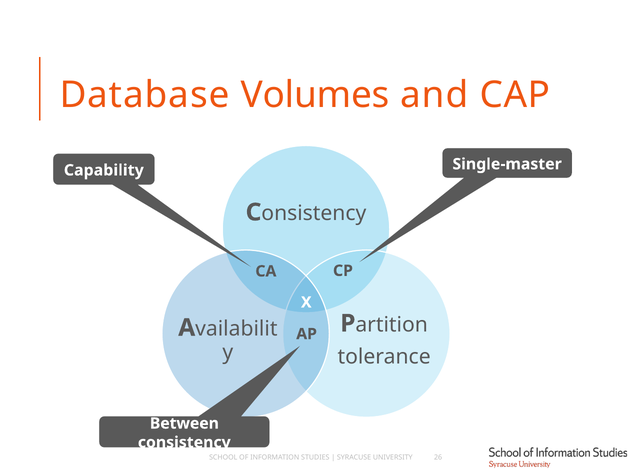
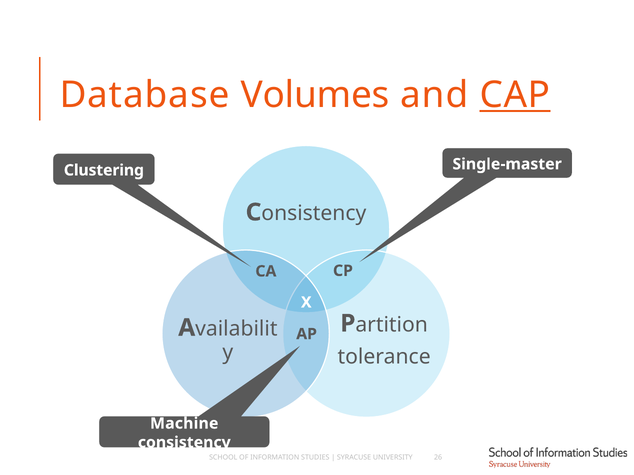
CAP underline: none -> present
Capability: Capability -> Clustering
Between: Between -> Machine
